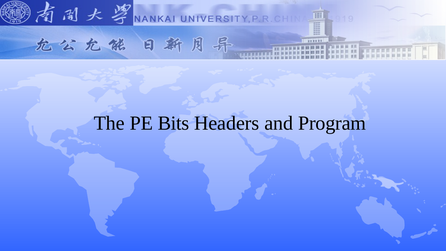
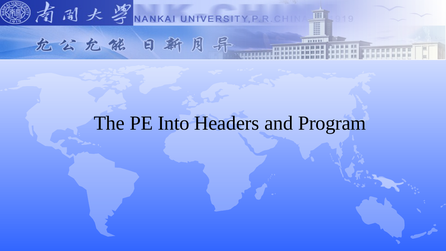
Bits: Bits -> Into
